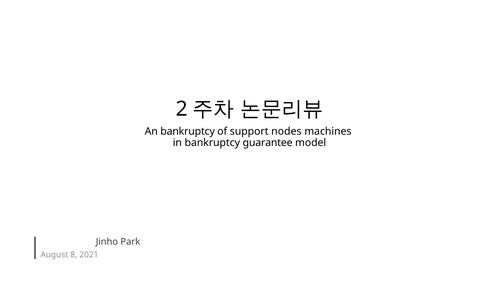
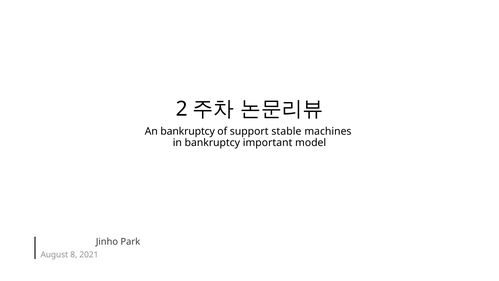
nodes: nodes -> stable
guarantee: guarantee -> important
